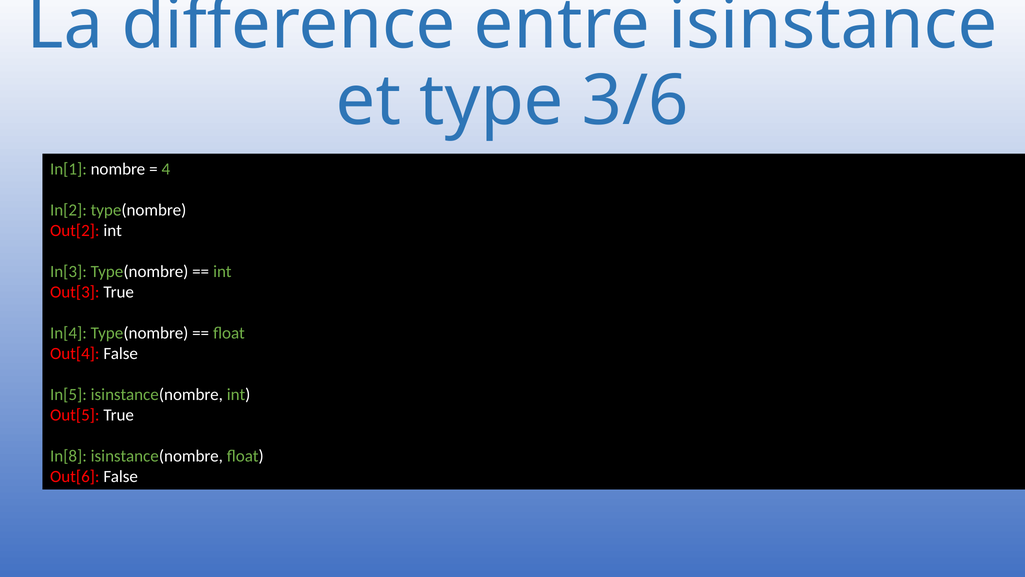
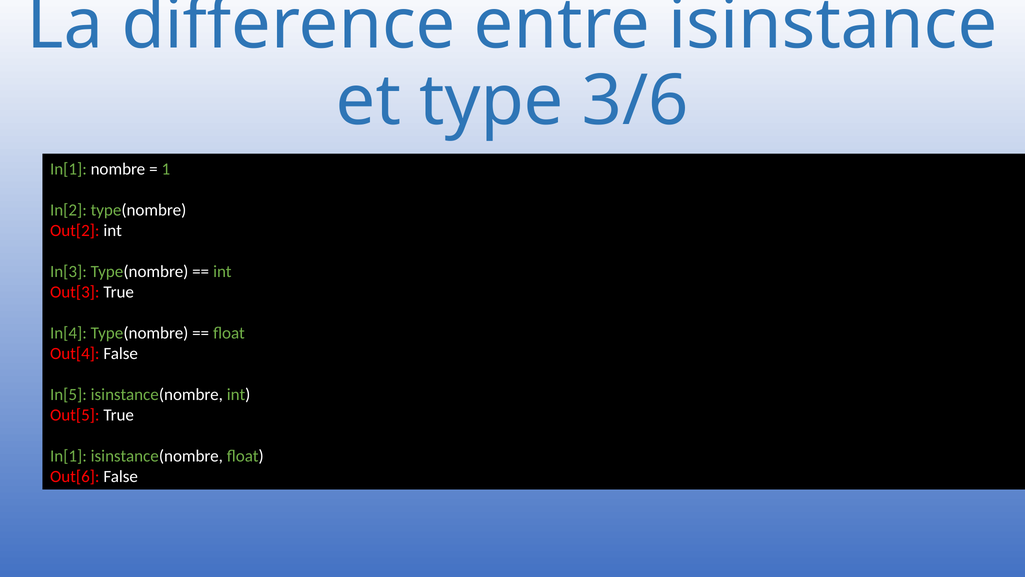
4: 4 -> 1
In[8 at (68, 456): In[8 -> In[1
